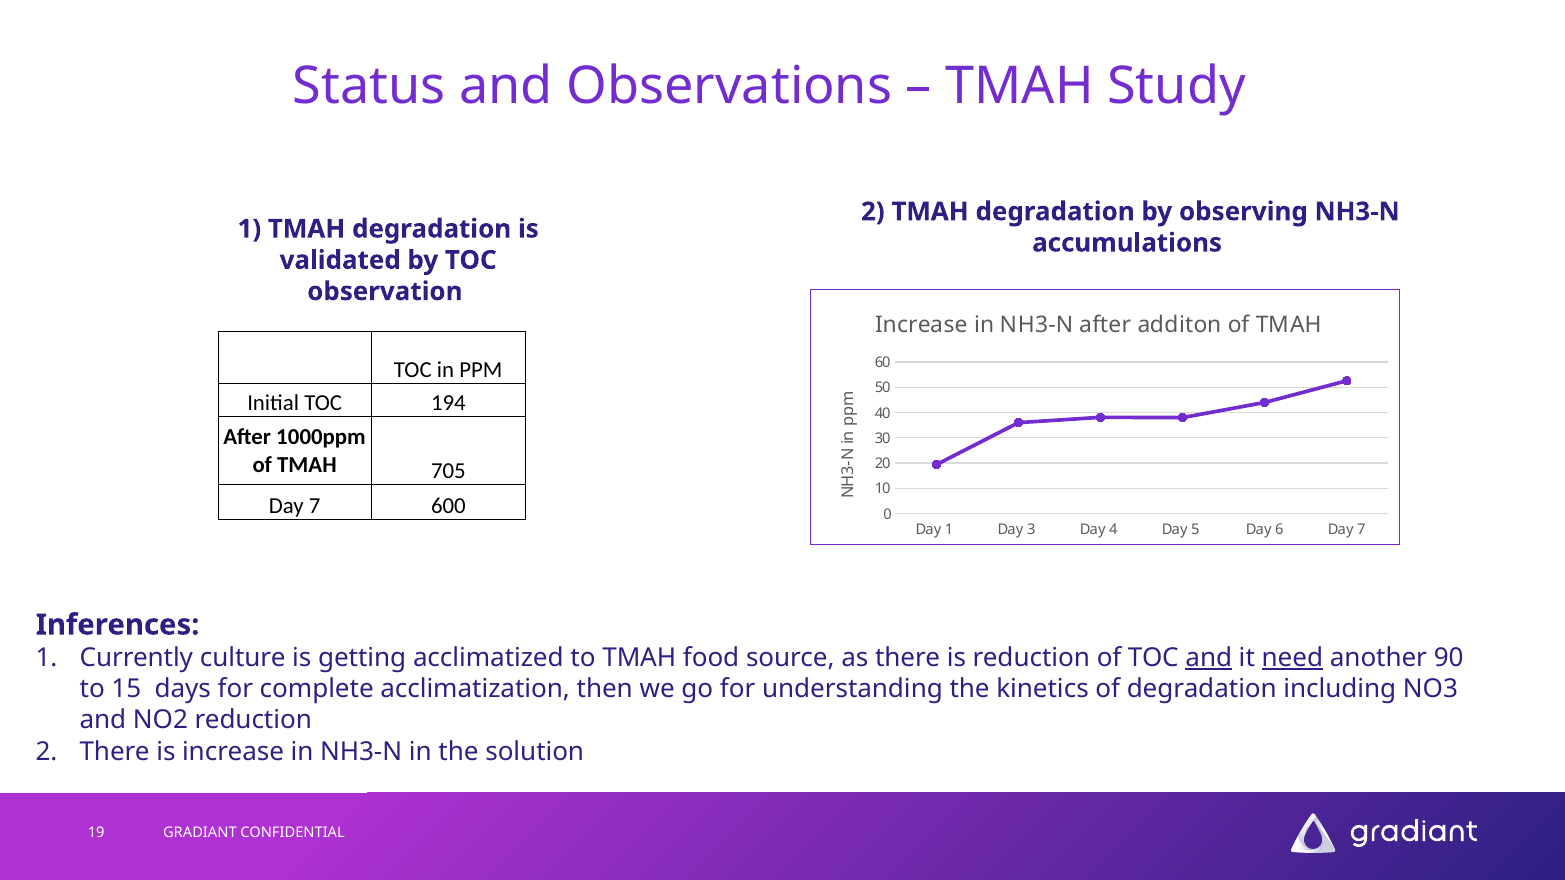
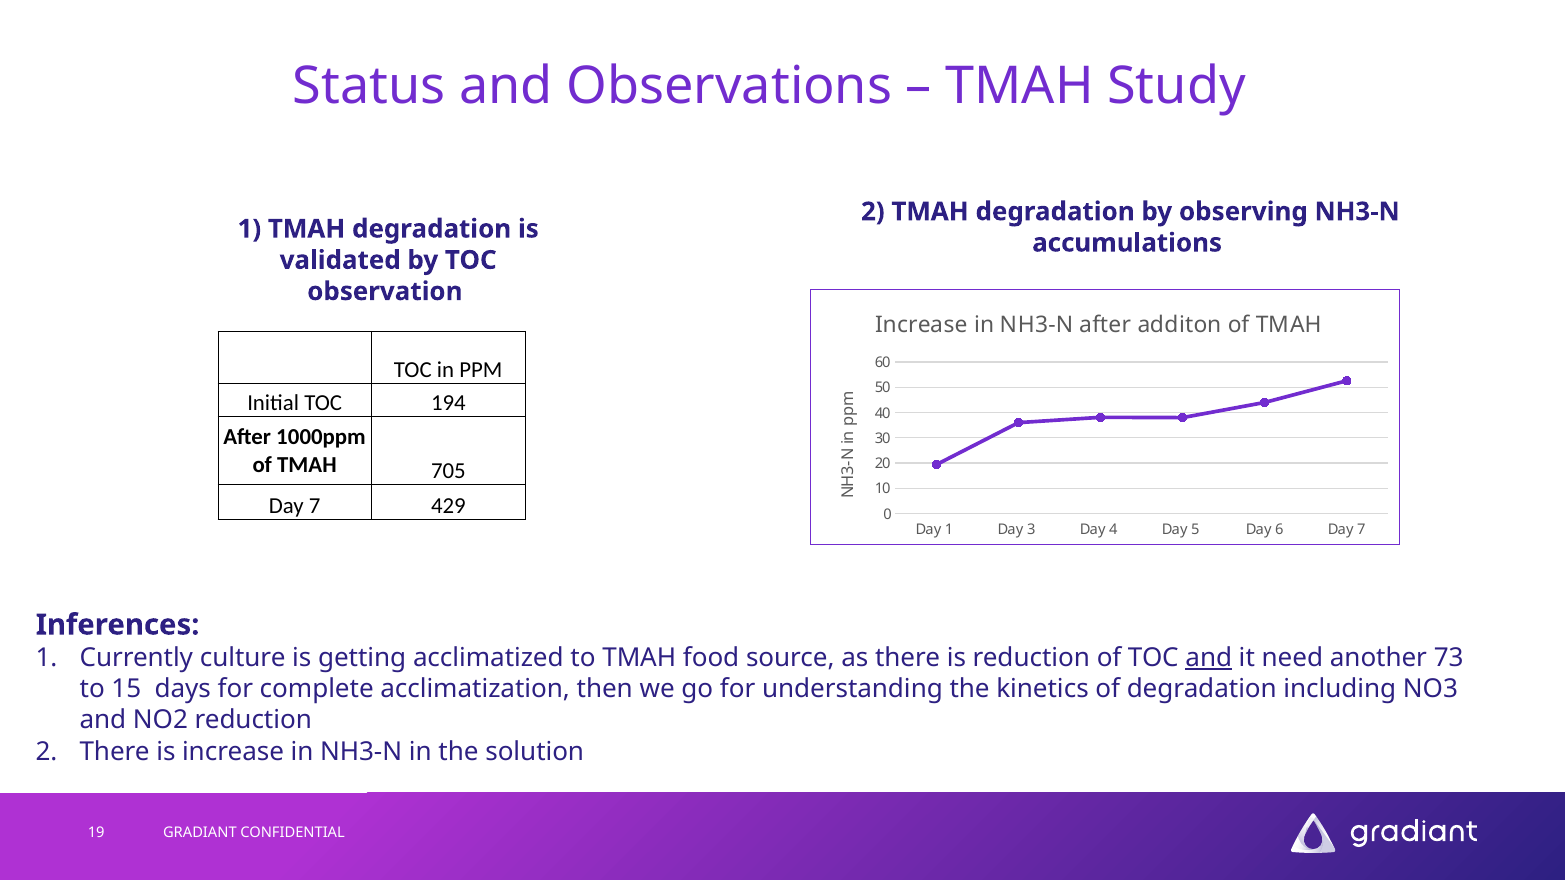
600: 600 -> 429
need underline: present -> none
90: 90 -> 73
